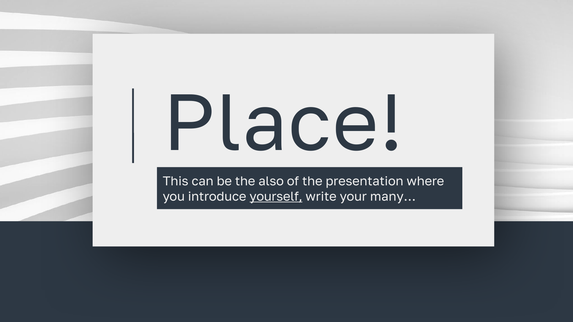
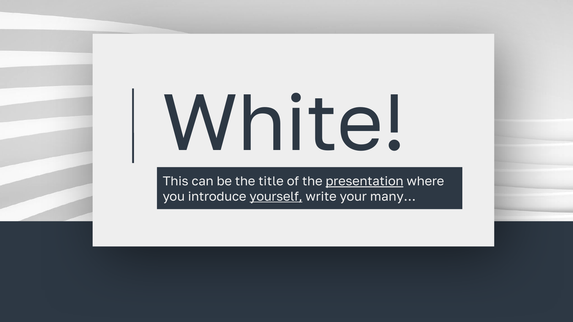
Place: Place -> White
also: also -> title
presentation underline: none -> present
